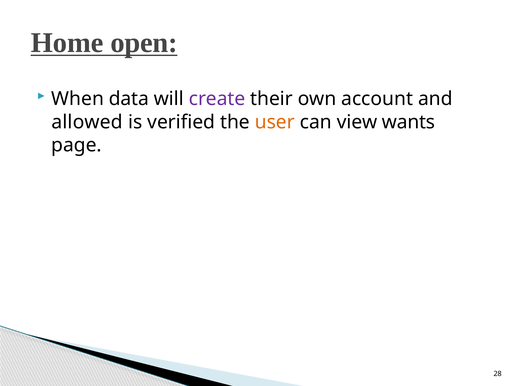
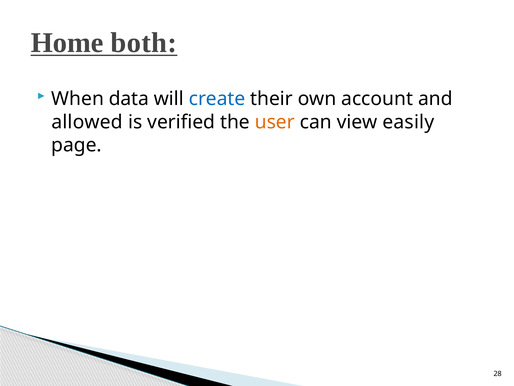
open: open -> both
create colour: purple -> blue
wants: wants -> easily
